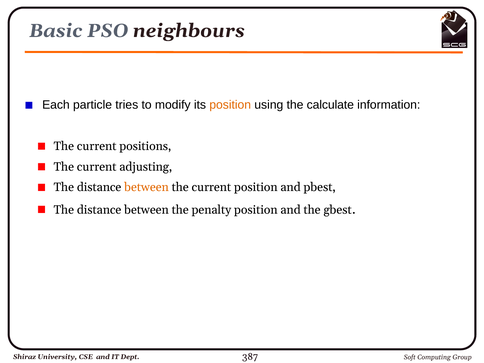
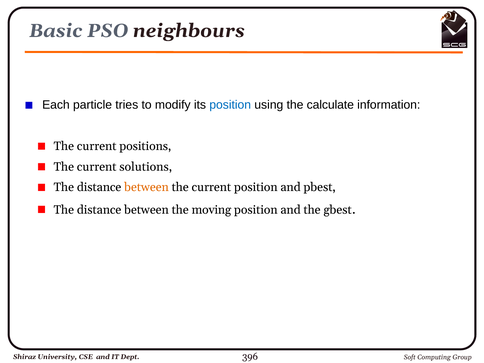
position at (230, 105) colour: orange -> blue
adjusting: adjusting -> solutions
penalty: penalty -> moving
387: 387 -> 396
